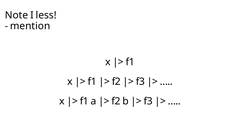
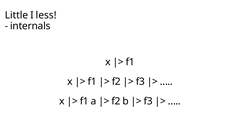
Note: Note -> Little
mention: mention -> internals
